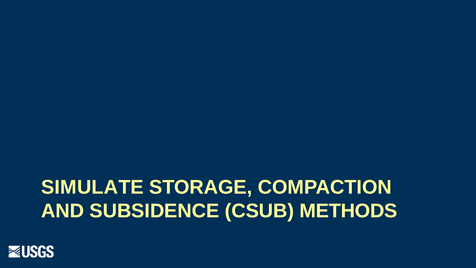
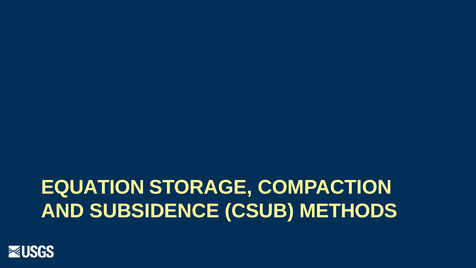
SIMULATE: SIMULATE -> EQUATION
